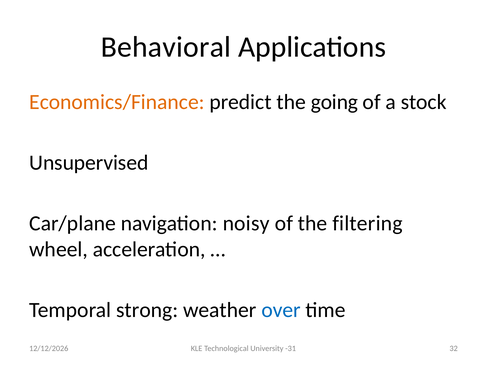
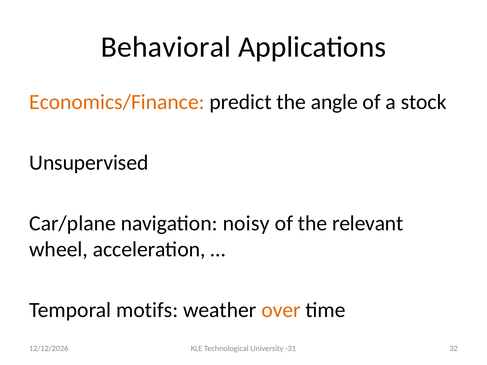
going: going -> angle
filtering: filtering -> relevant
strong: strong -> motifs
over colour: blue -> orange
